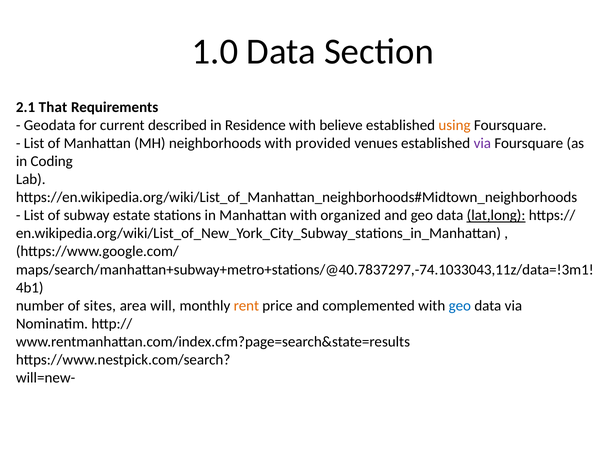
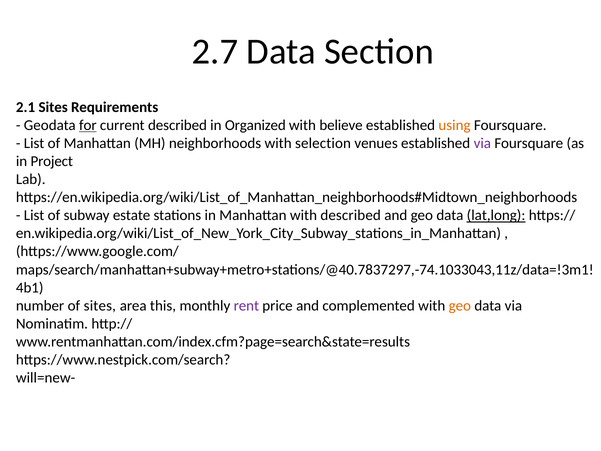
1.0: 1.0 -> 2.7
2.1 That: That -> Sites
for underline: none -> present
Residence: Residence -> Organized
provided: provided -> selection
Coding: Coding -> Project
with organized: organized -> described
will: will -> this
rent colour: orange -> purple
geo at (460, 305) colour: blue -> orange
